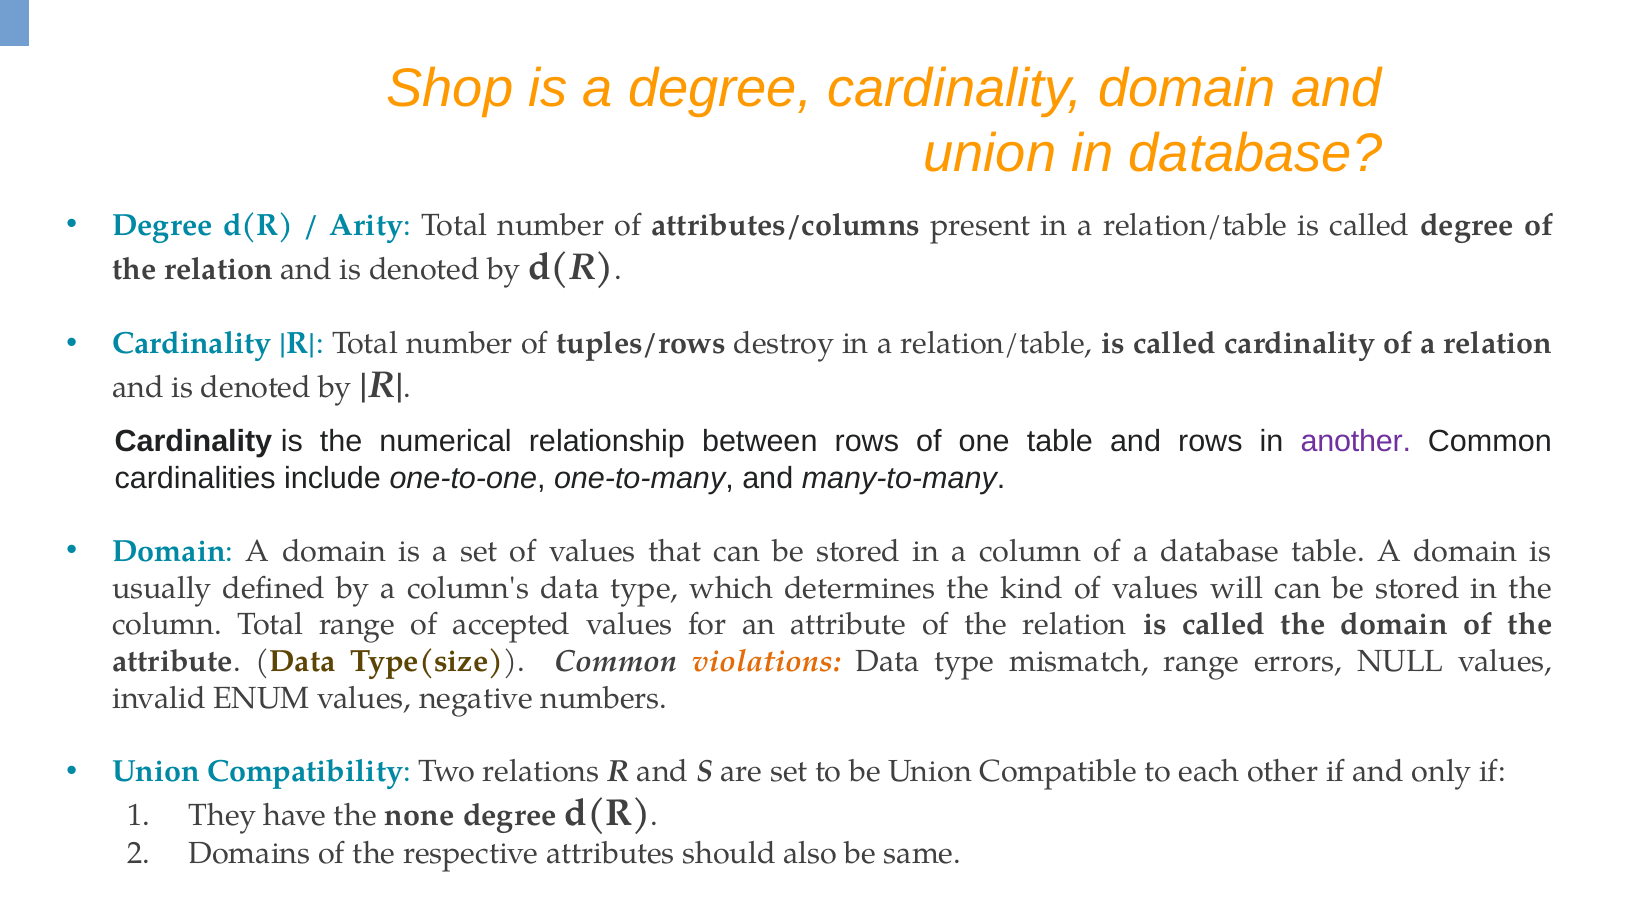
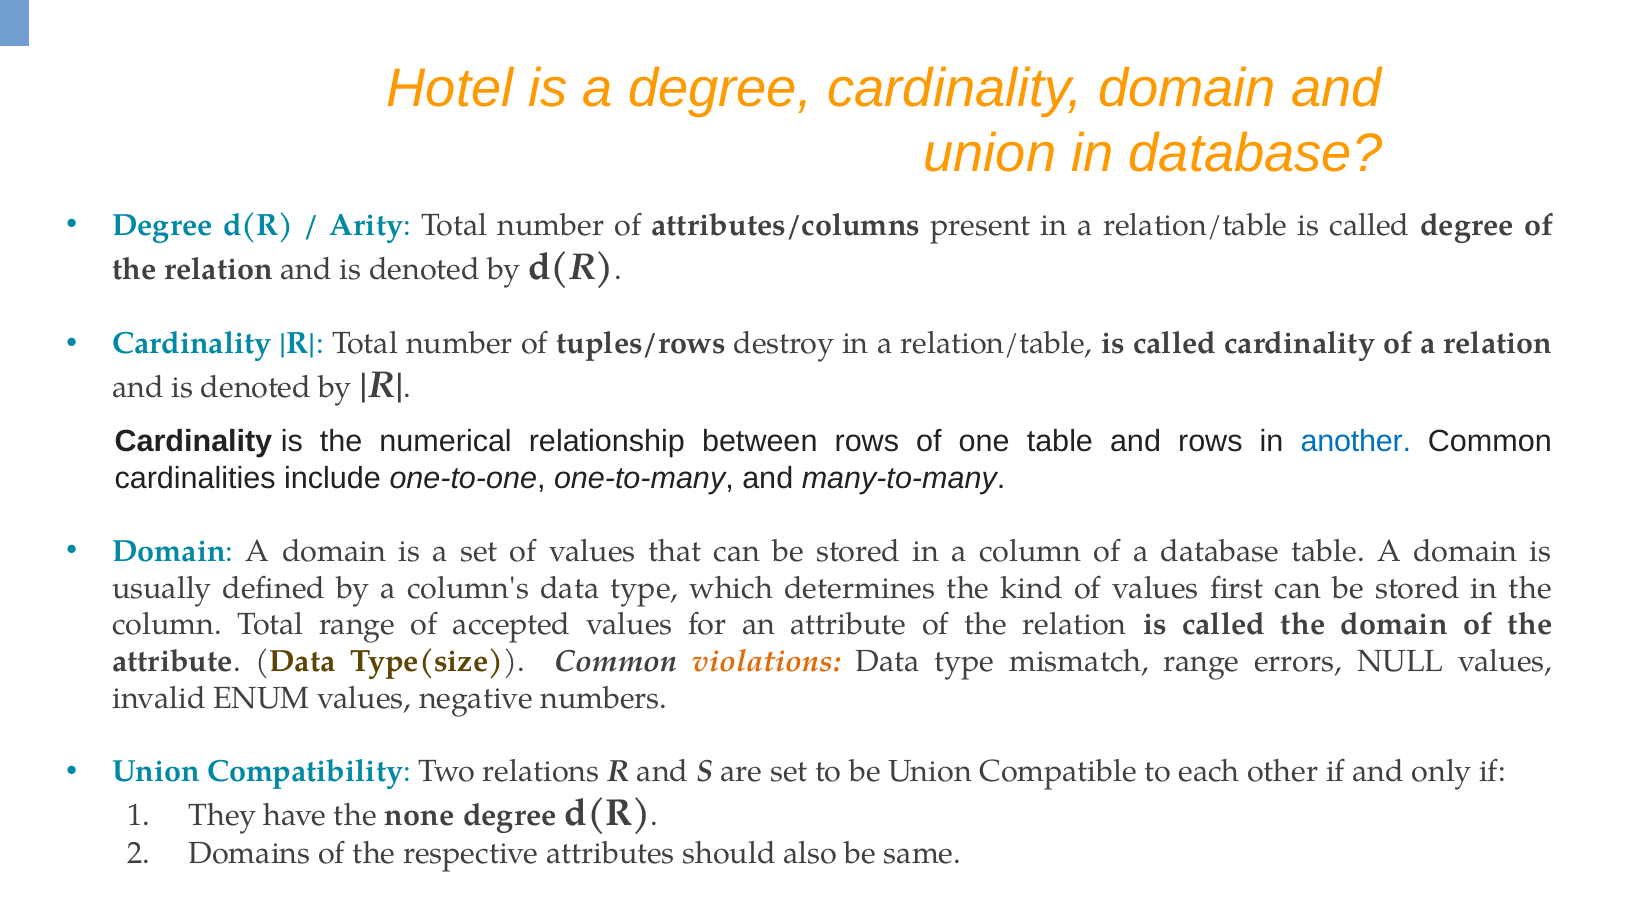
Shop: Shop -> Hotel
another colour: purple -> blue
will: will -> first
